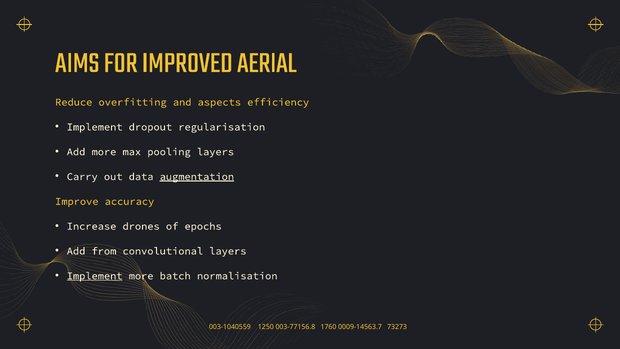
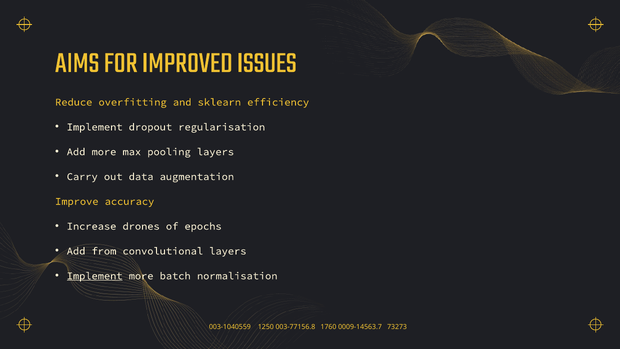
AERIAL: AERIAL -> ISSUES
aspects: aspects -> sklearn
augmentation underline: present -> none
